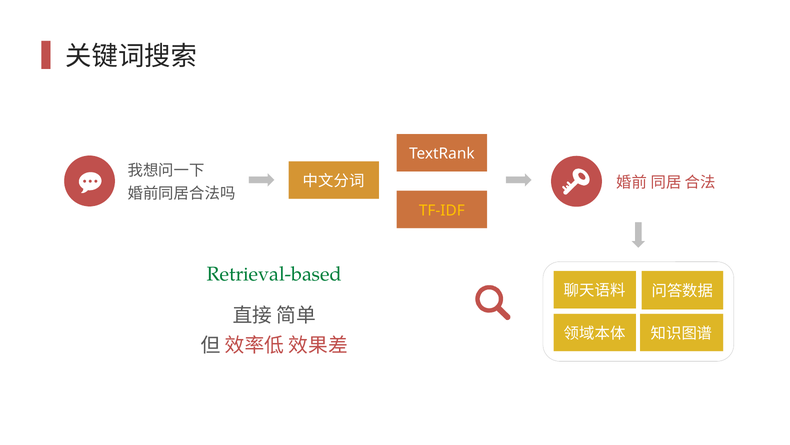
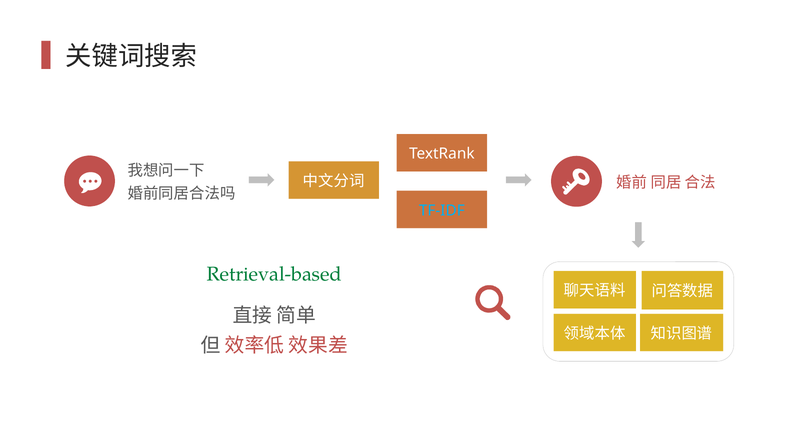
TF-IDF colour: yellow -> light blue
